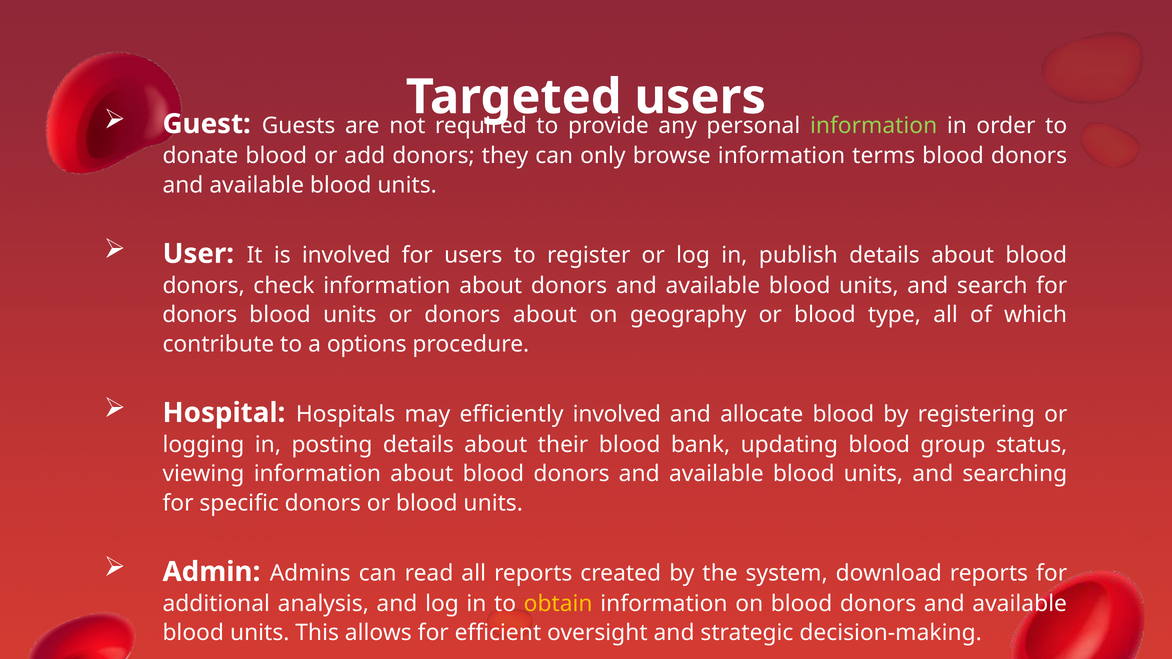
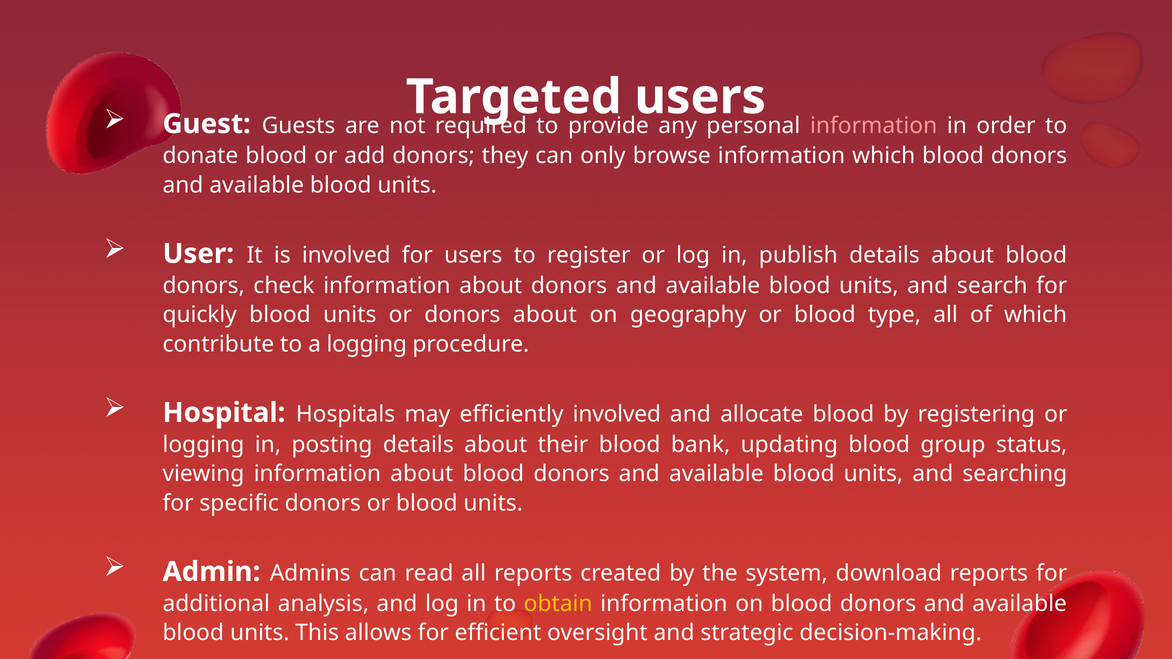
information at (874, 126) colour: light green -> pink
information terms: terms -> which
donors at (200, 315): donors -> quickly
a options: options -> logging
